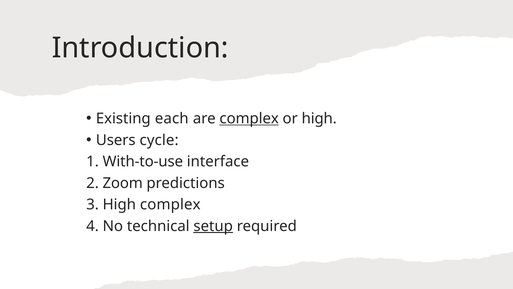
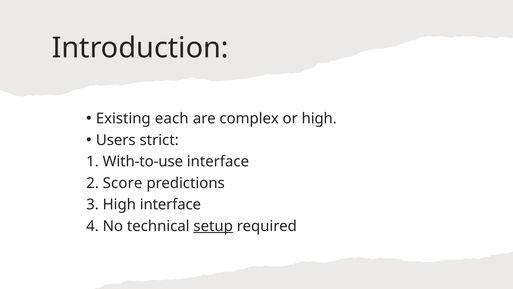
complex at (249, 118) underline: present -> none
cycle: cycle -> strict
Zoom: Zoom -> Score
High complex: complex -> interface
